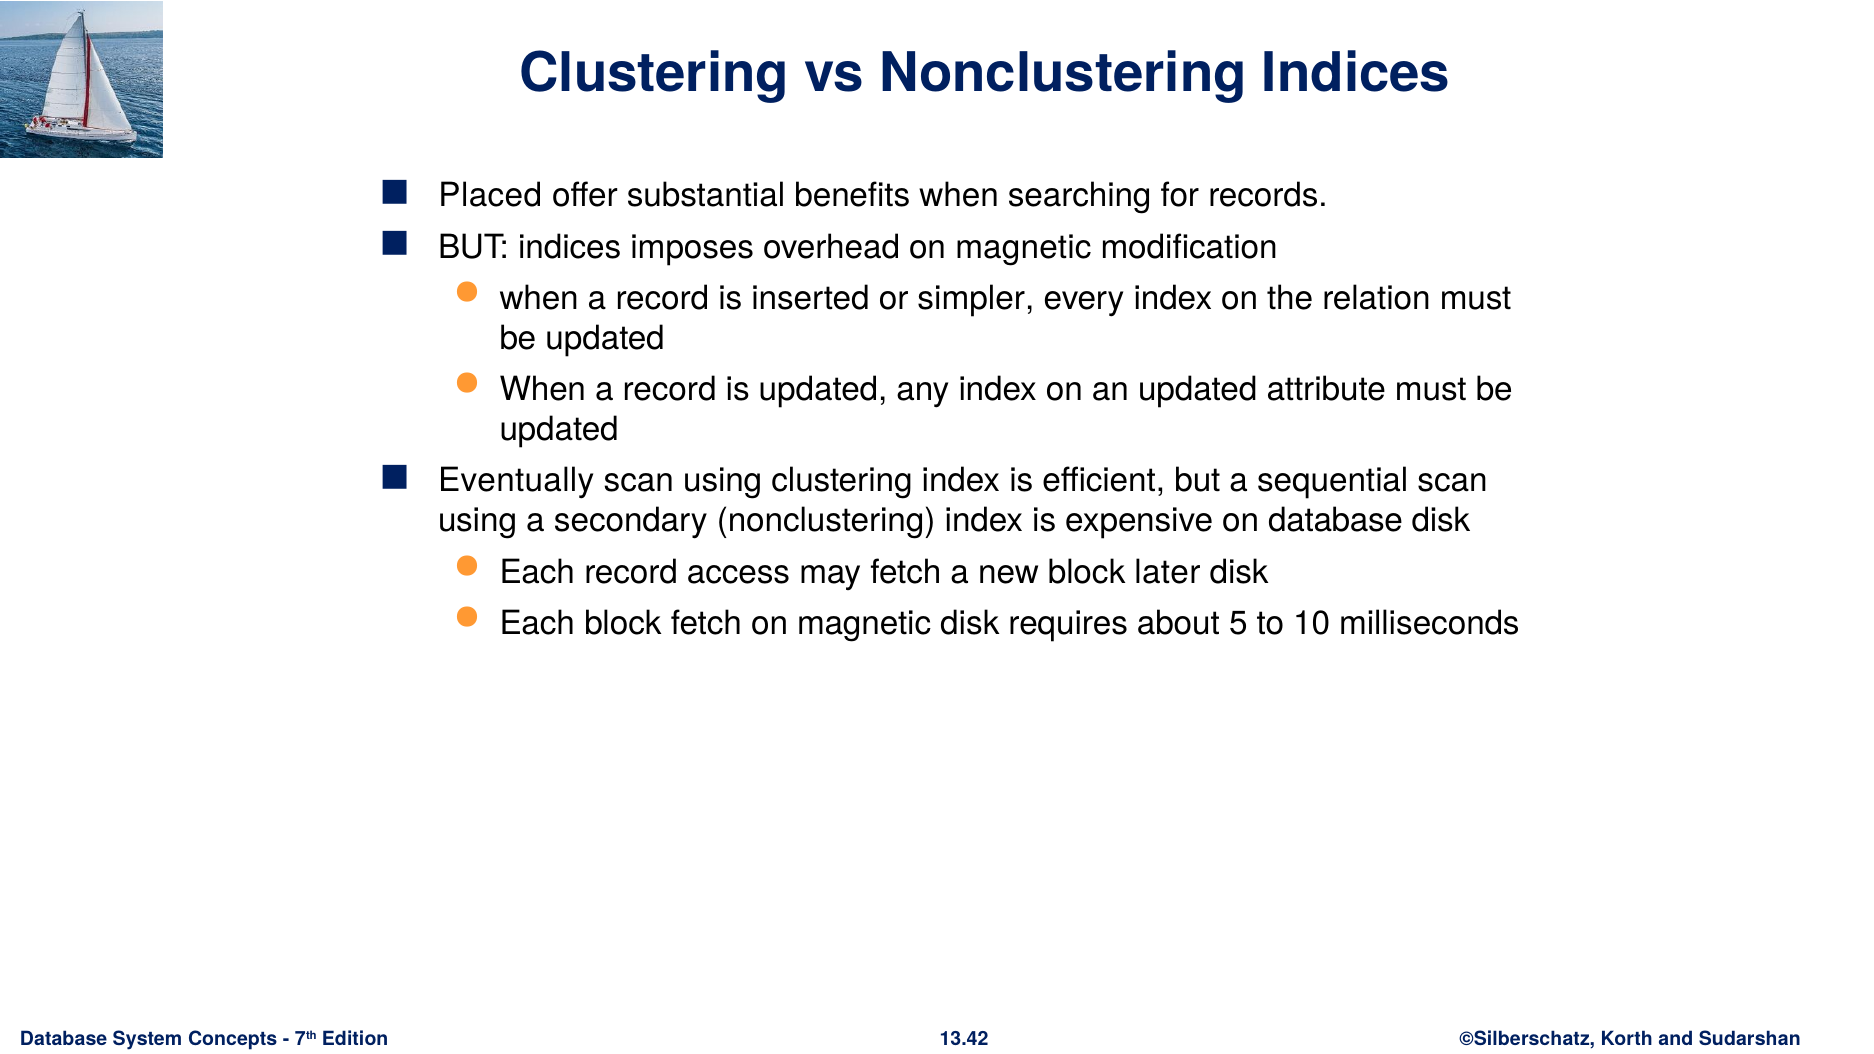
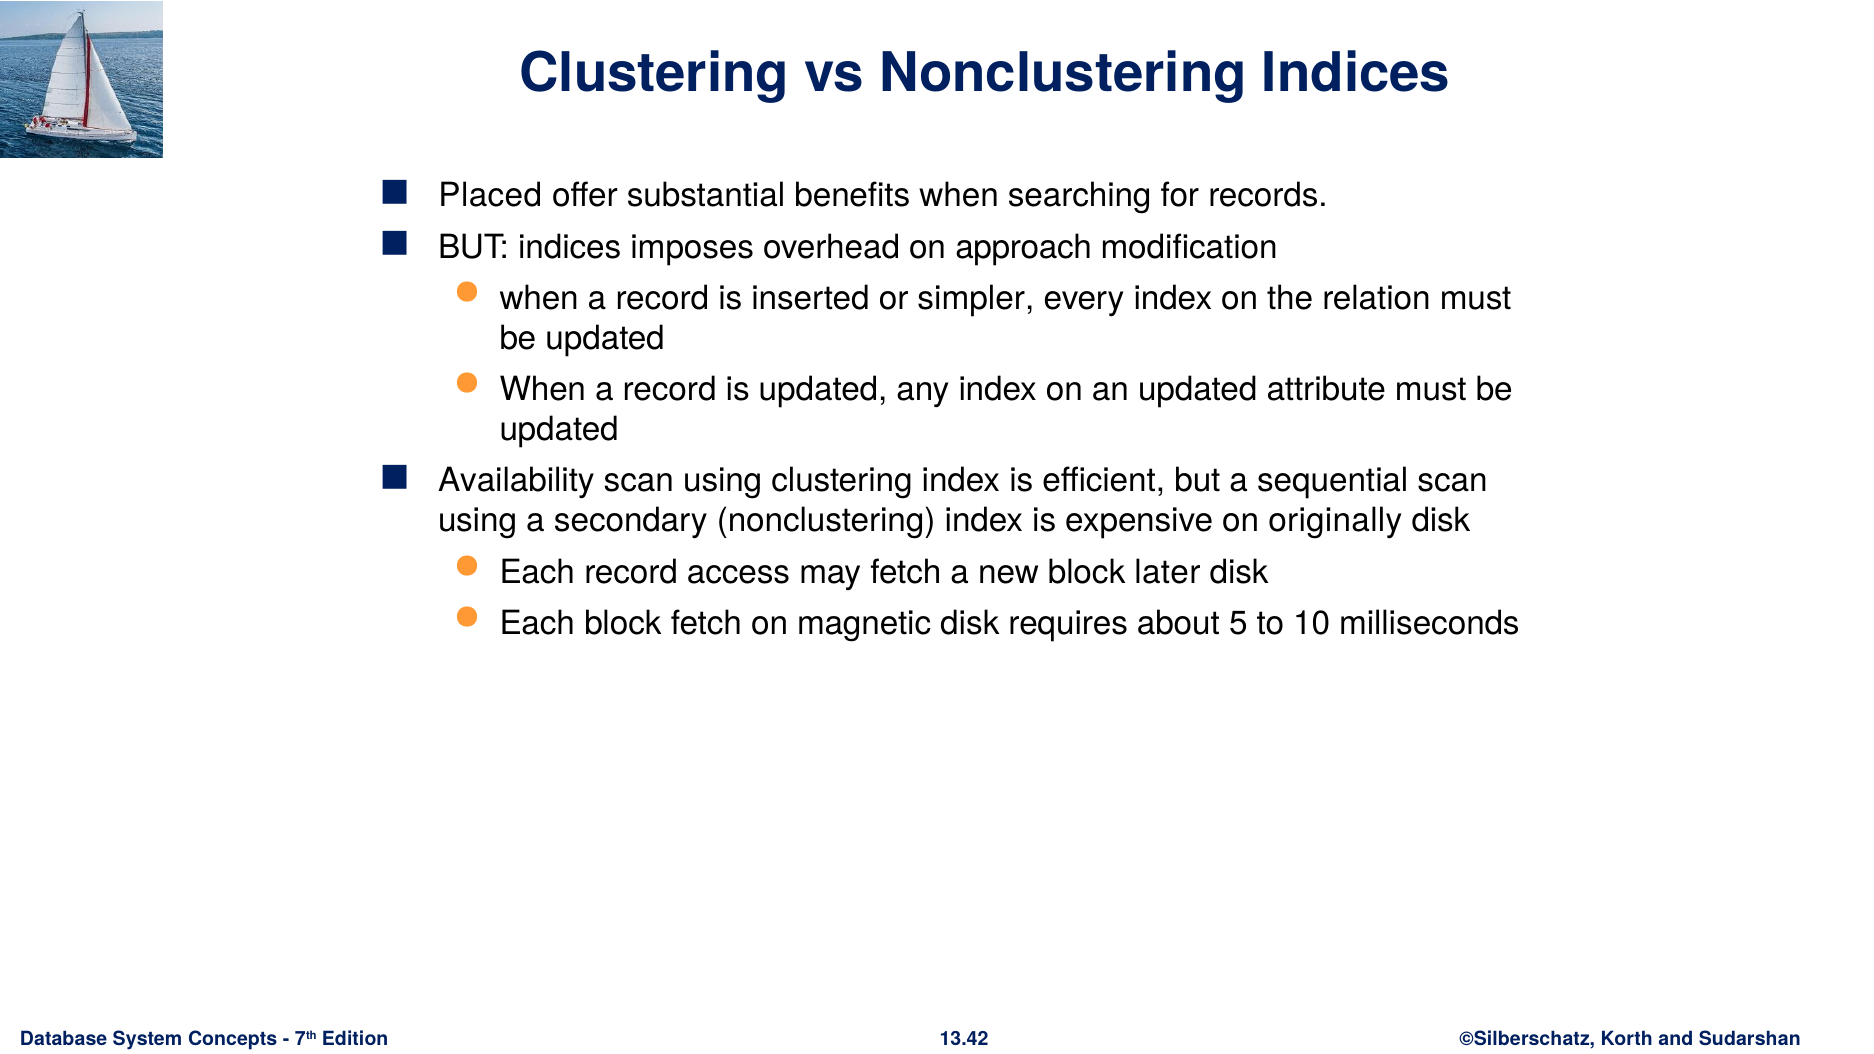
overhead on magnetic: magnetic -> approach
Eventually: Eventually -> Availability
on database: database -> originally
